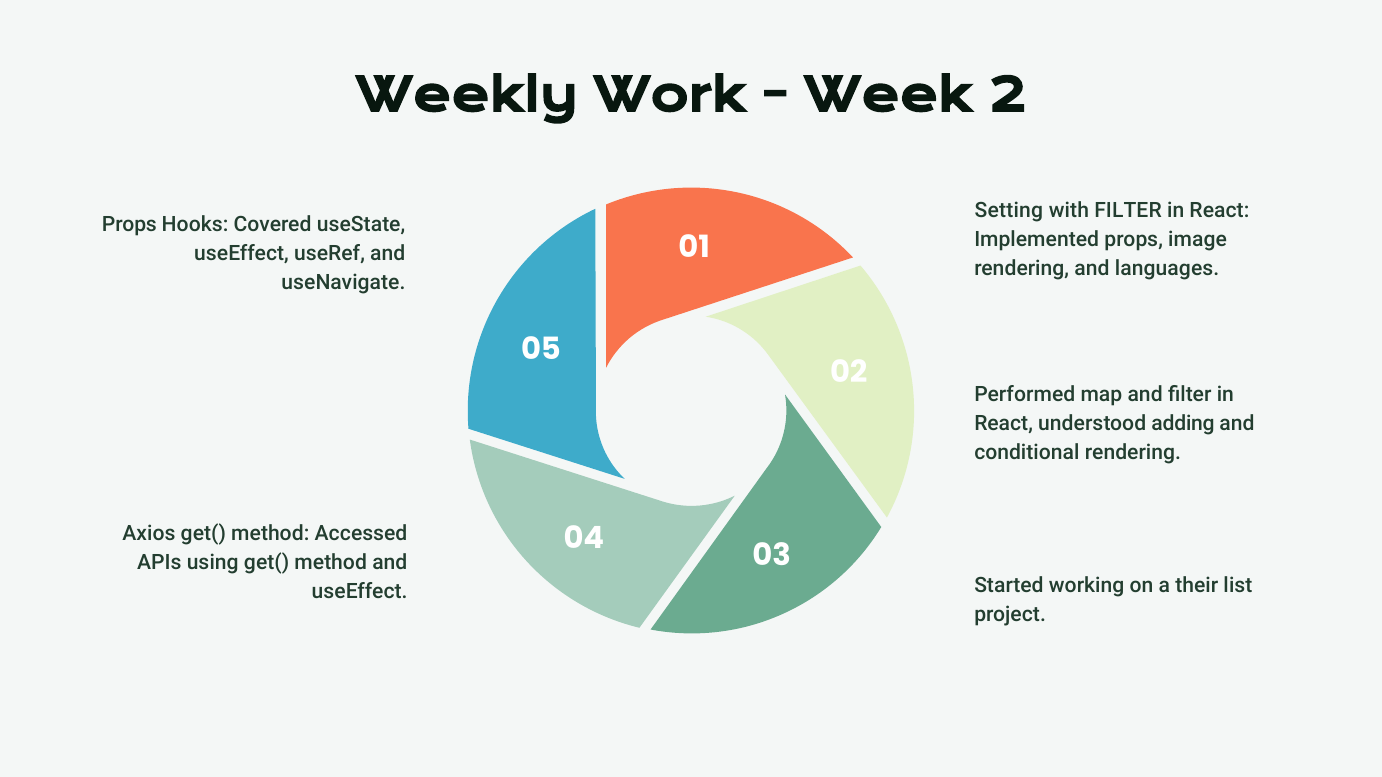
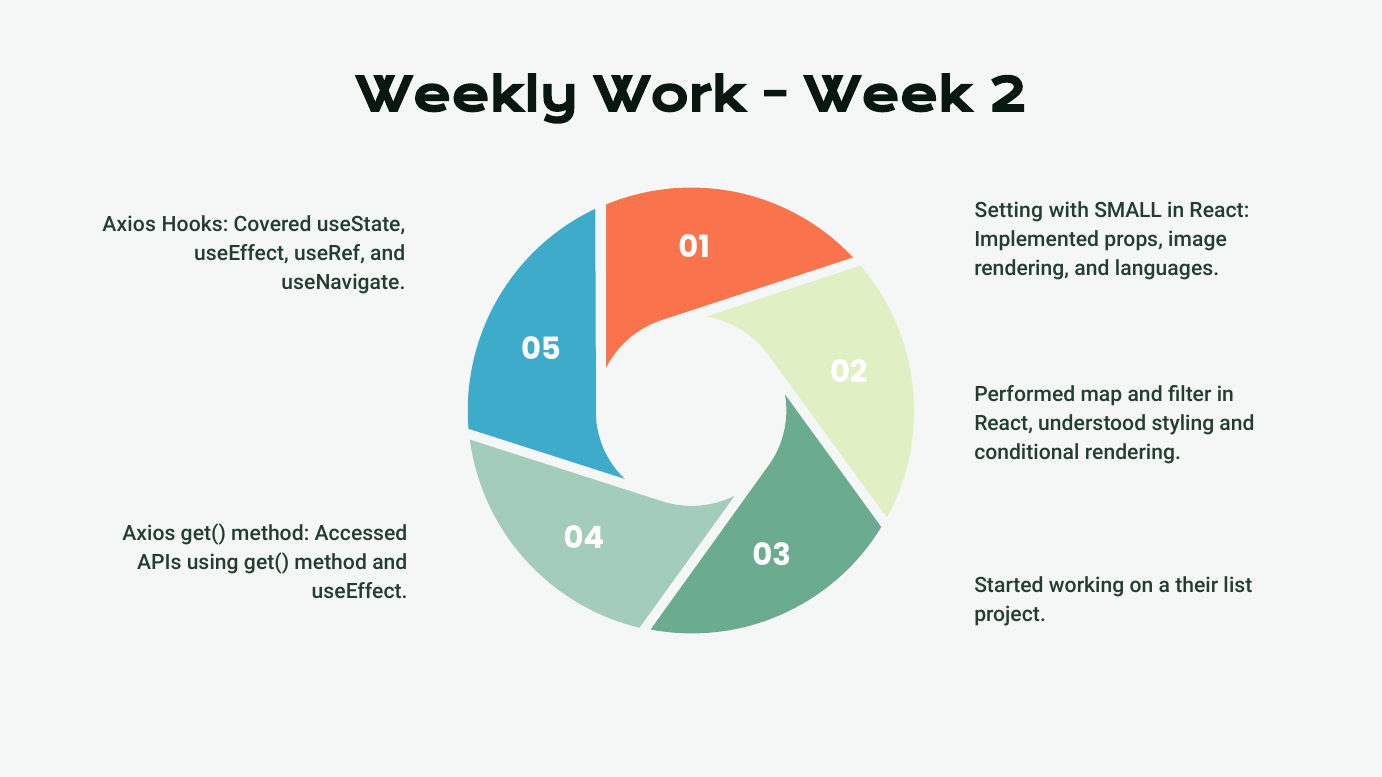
with FILTER: FILTER -> SMALL
Props at (129, 225): Props -> Axios
adding: adding -> styling
